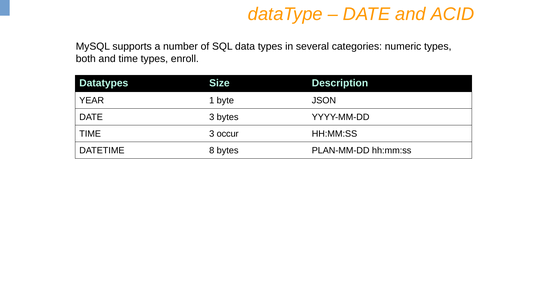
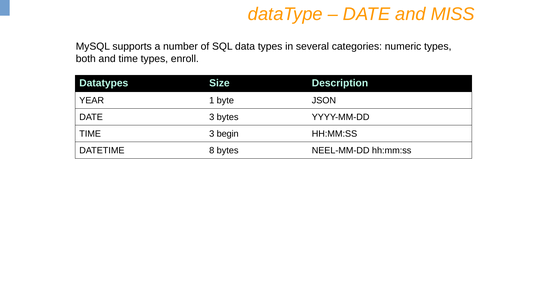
ACID: ACID -> MISS
occur: occur -> begin
PLAN-MM-DD: PLAN-MM-DD -> NEEL-MM-DD
